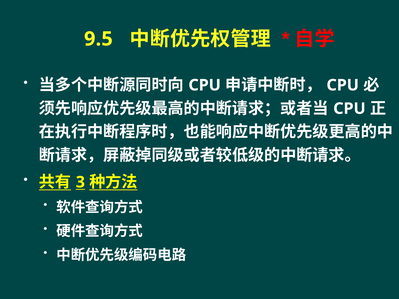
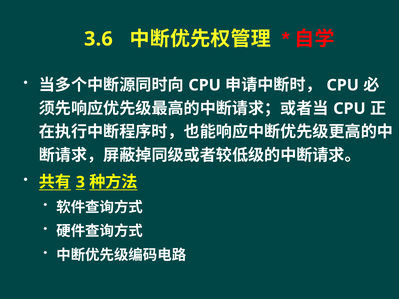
9.5: 9.5 -> 3.6
